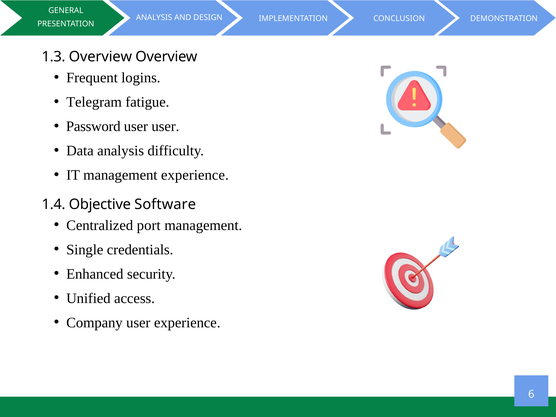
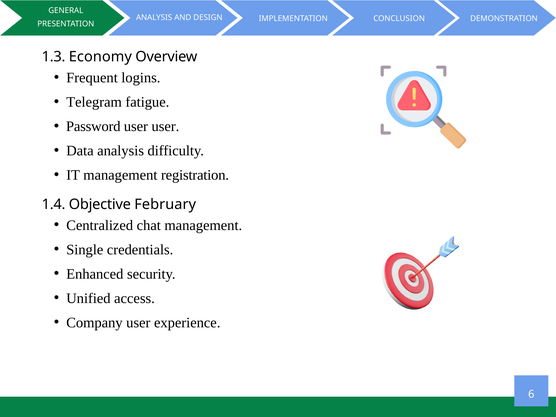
1.3 Overview: Overview -> Economy
management experience: experience -> registration
Software: Software -> February
port: port -> chat
